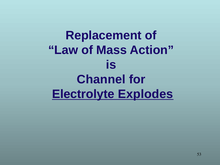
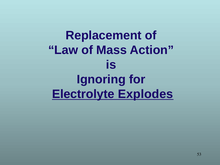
Channel: Channel -> Ignoring
